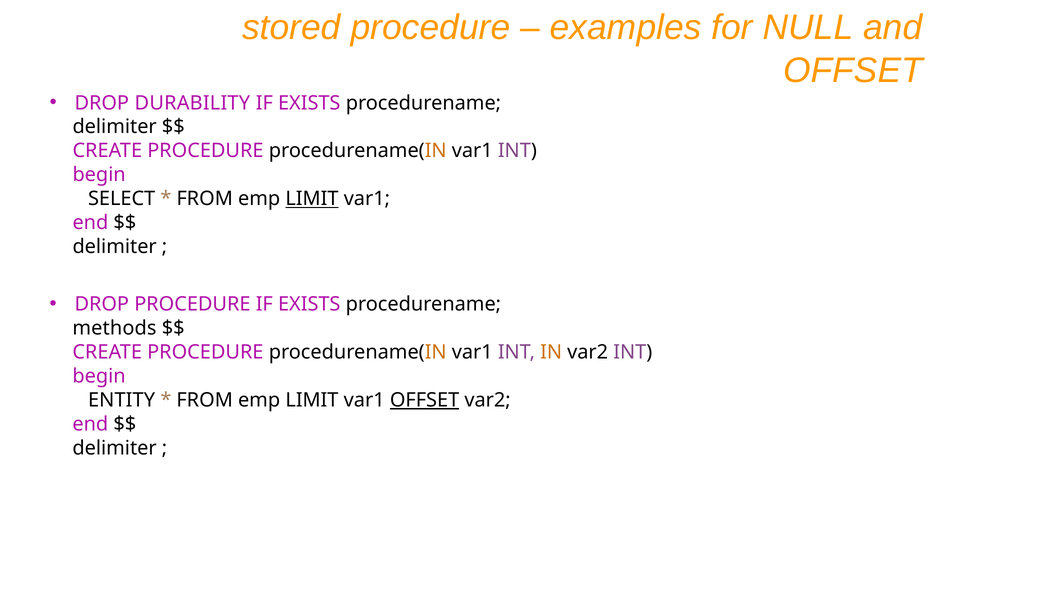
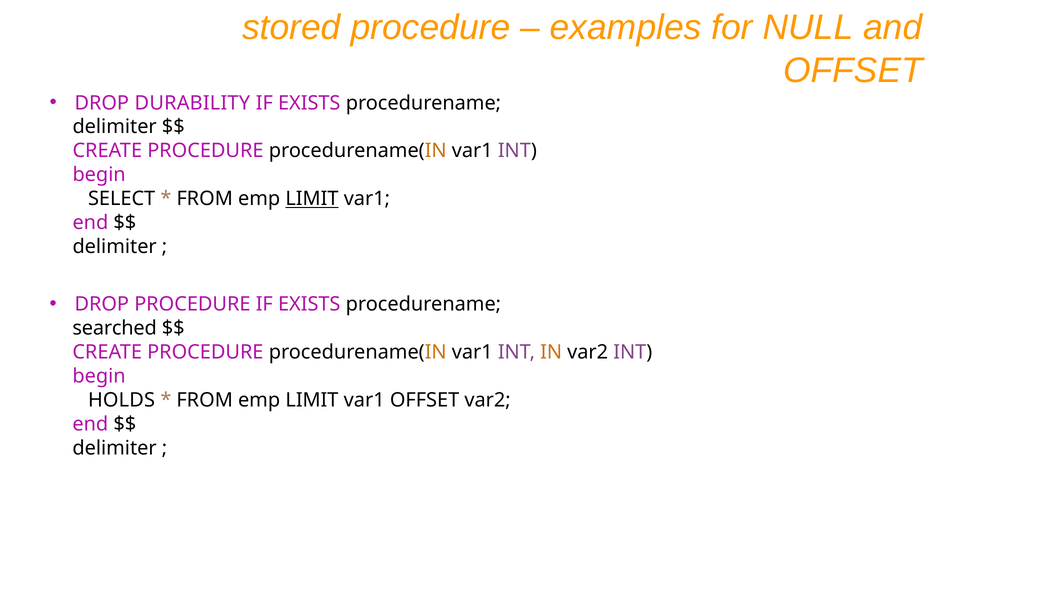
methods: methods -> searched
ENTITY: ENTITY -> HOLDS
OFFSET at (425, 400) underline: present -> none
